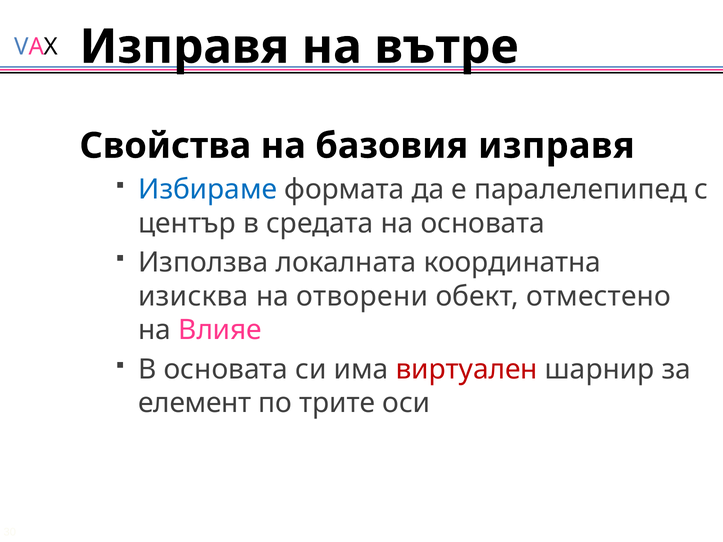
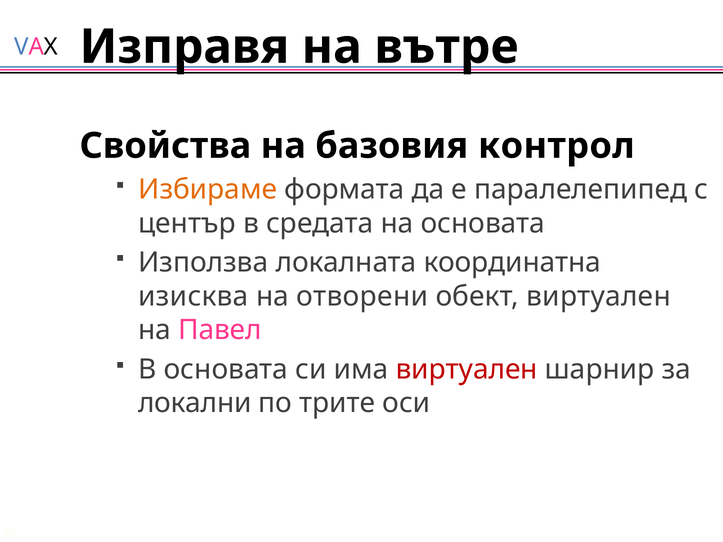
базовия изправя: изправя -> контрол
Избираме colour: blue -> orange
обект отместено: отместено -> виртуален
Влияе: Влияе -> Павел
елемент: елемент -> локални
